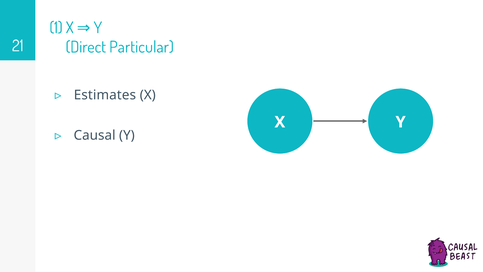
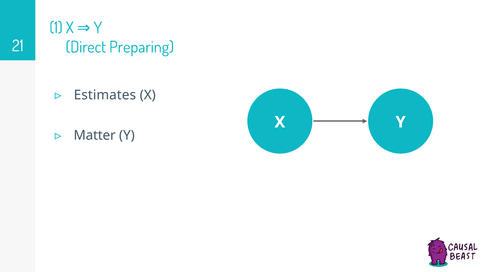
Particular: Particular -> Preparing
Causal: Causal -> Matter
